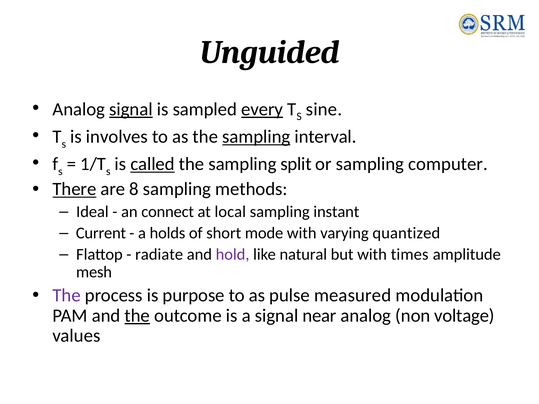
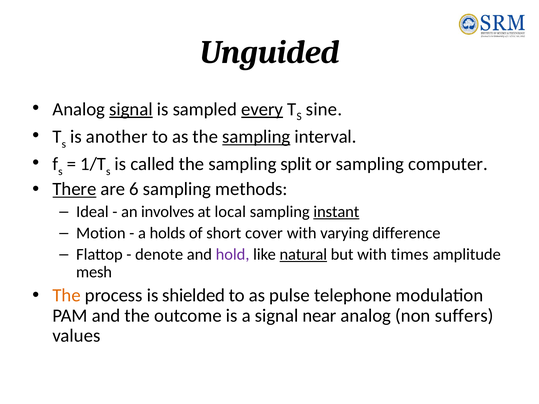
involves: involves -> another
called underline: present -> none
8: 8 -> 6
connect: connect -> involves
instant underline: none -> present
Current: Current -> Motion
mode: mode -> cover
quantized: quantized -> difference
radiate: radiate -> denote
natural underline: none -> present
The at (67, 296) colour: purple -> orange
purpose: purpose -> shielded
measured: measured -> telephone
the at (137, 316) underline: present -> none
voltage: voltage -> suffers
